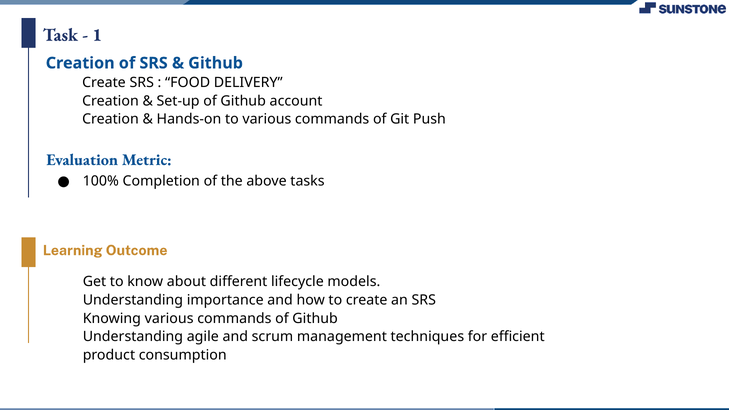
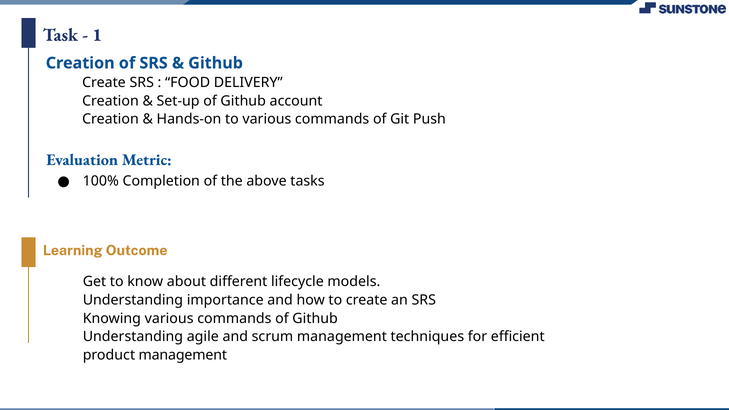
product consumption: consumption -> management
